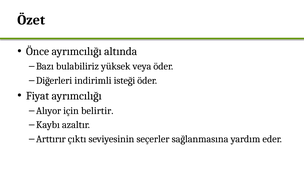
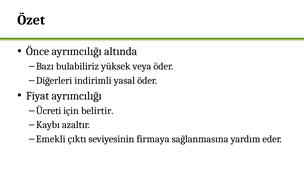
isteği: isteği -> yasal
Alıyor: Alıyor -> Ücreti
Arttırır: Arttırır -> Emekli
seçerler: seçerler -> firmaya
